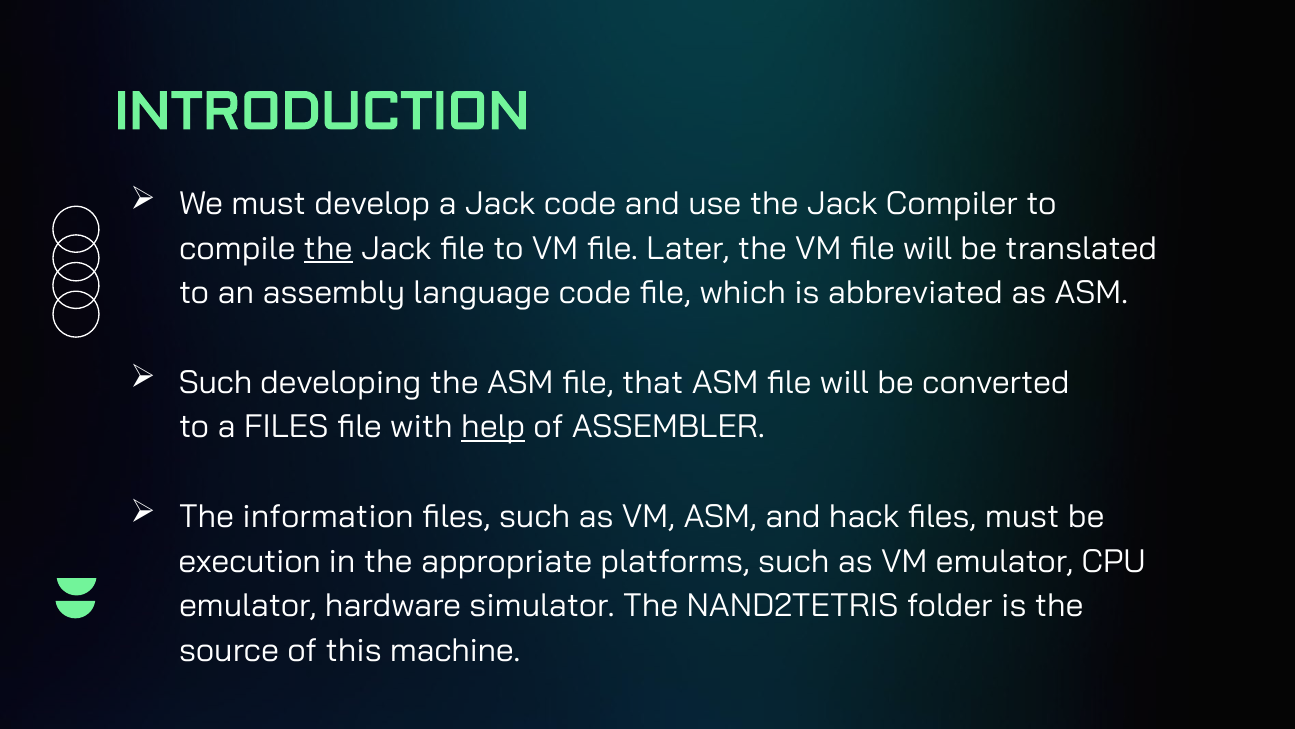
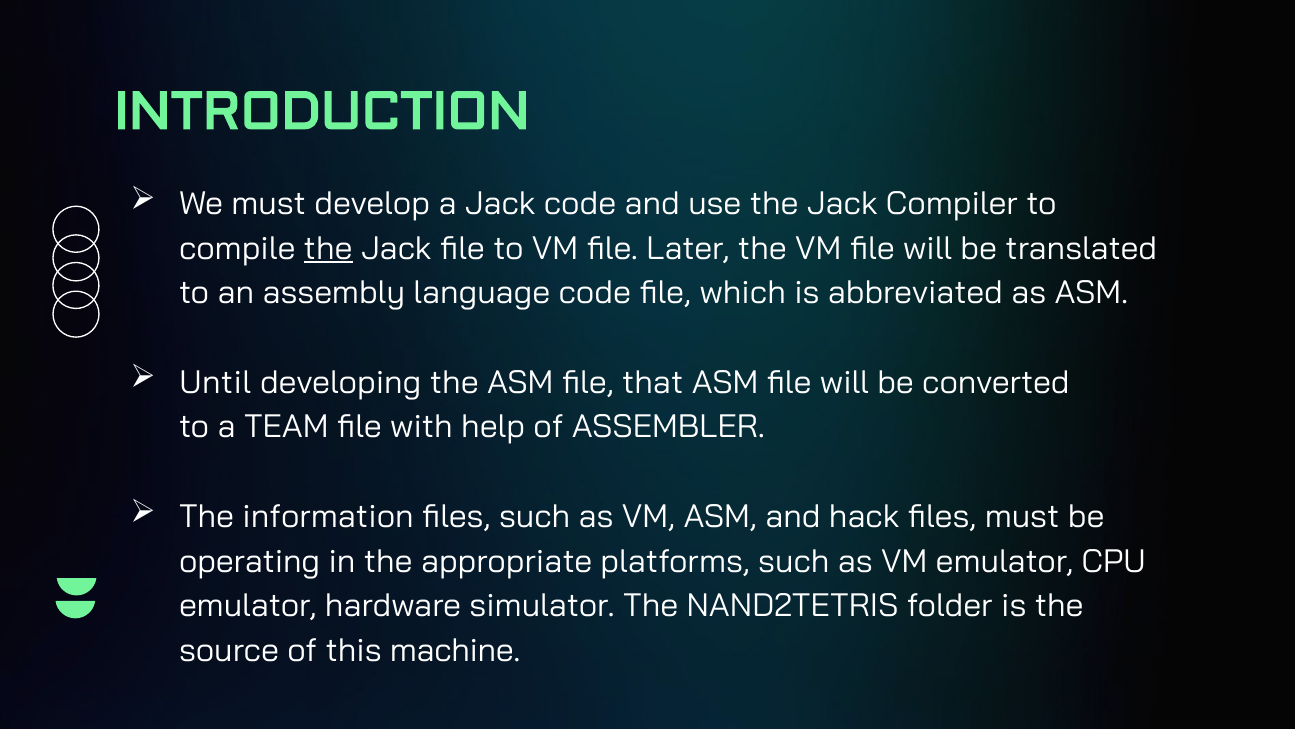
Such at (215, 382): Such -> Until
a FILES: FILES -> TEAM
help underline: present -> none
execution: execution -> operating
